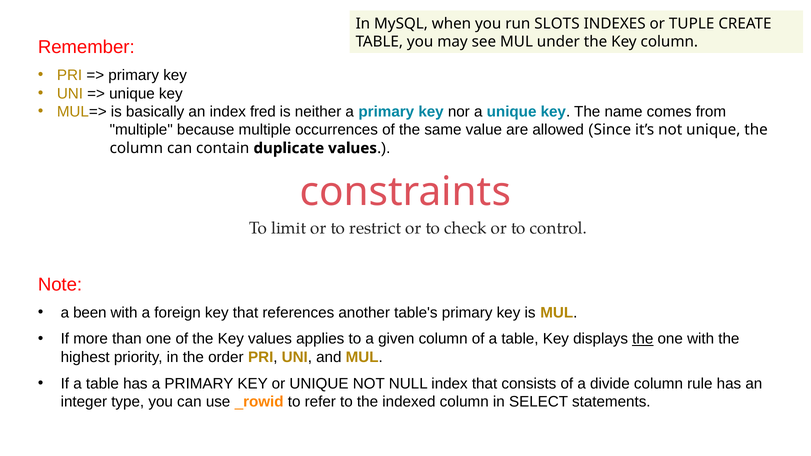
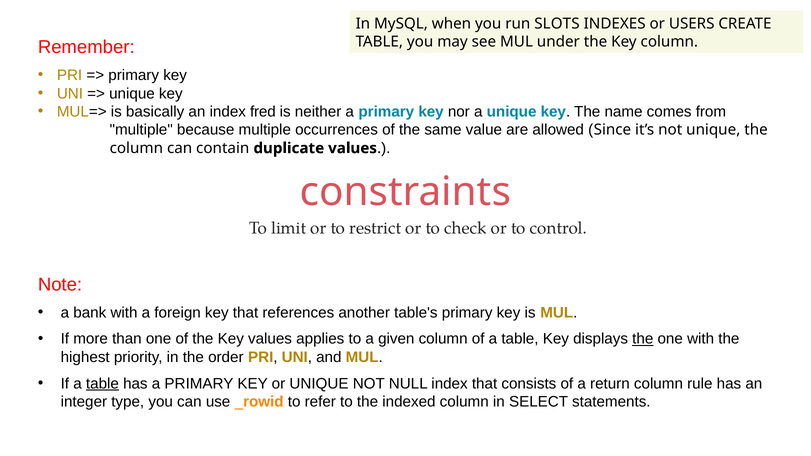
TUPLE: TUPLE -> USERS
been: been -> bank
table at (102, 384) underline: none -> present
divide: divide -> return
